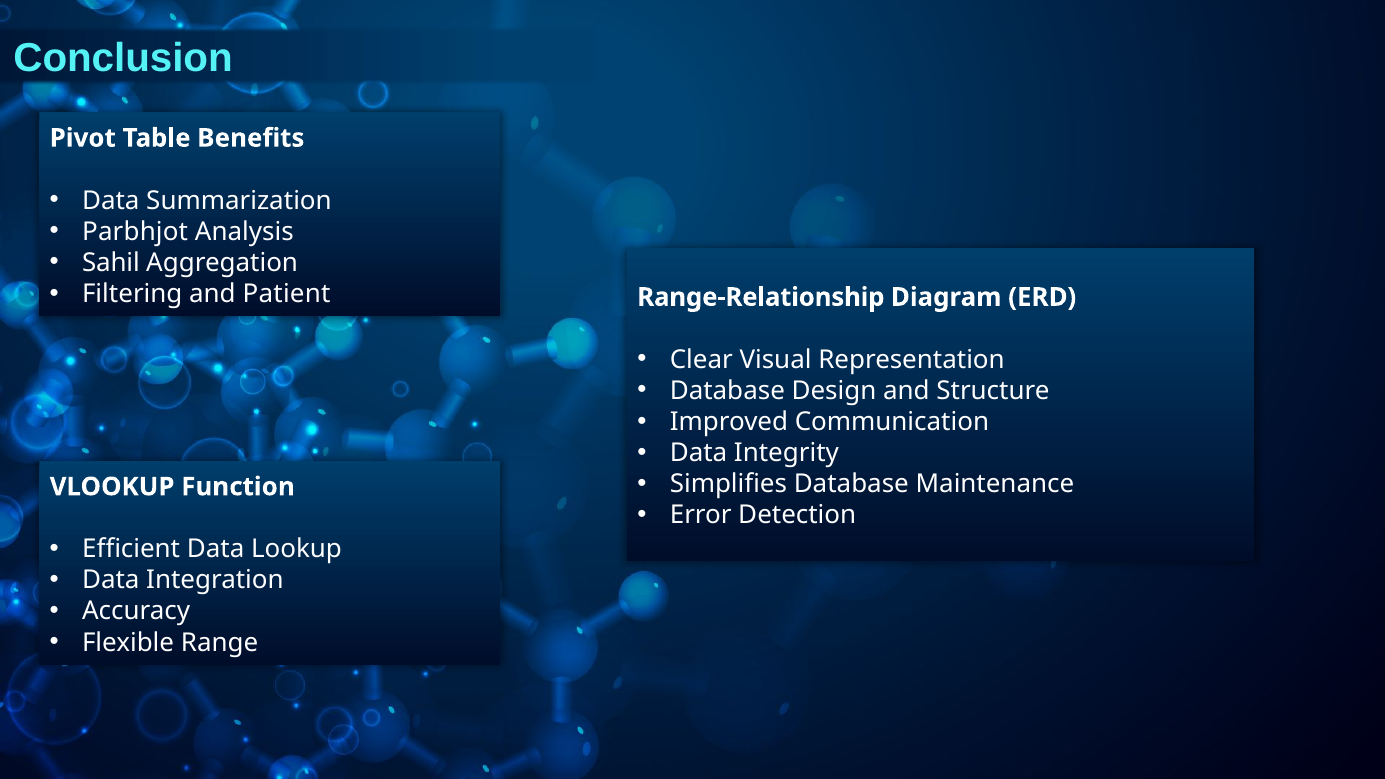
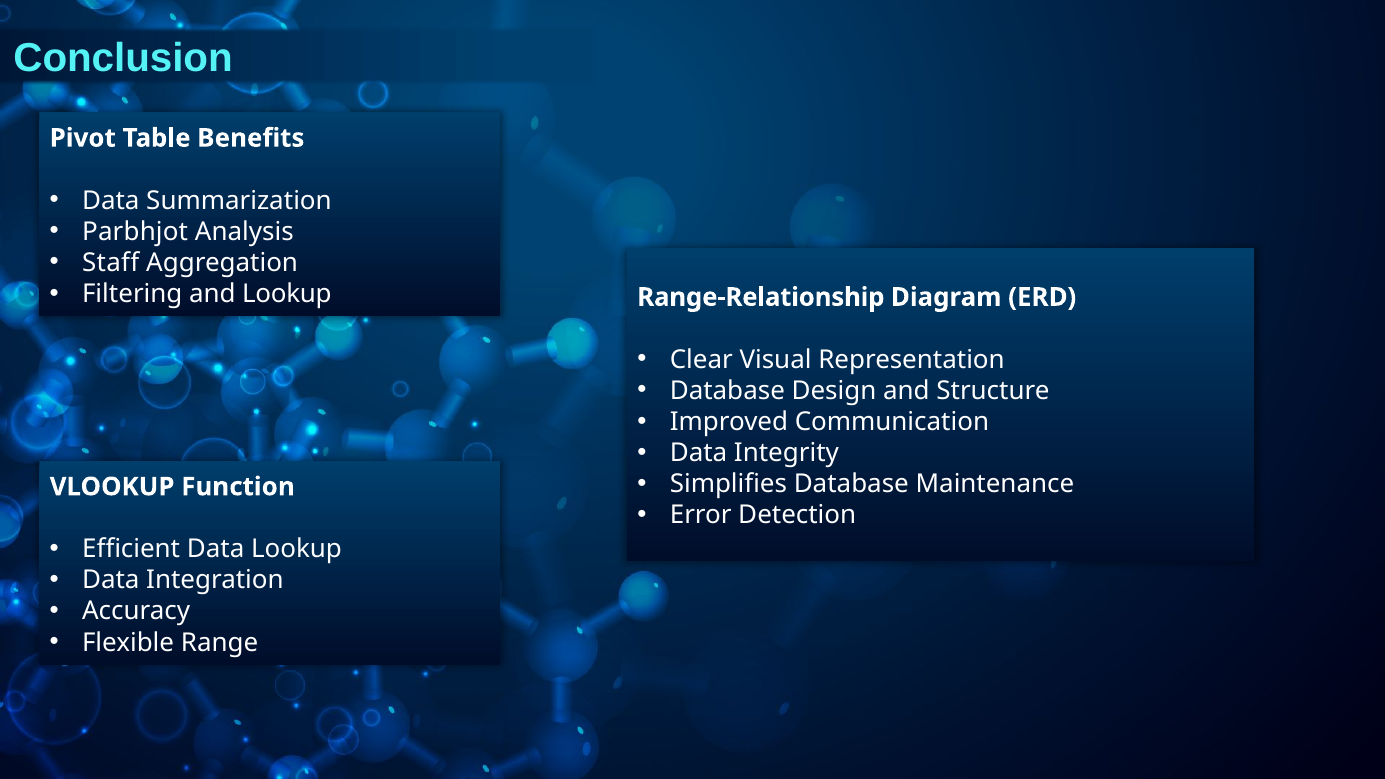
Sahil: Sahil -> Staff
and Patient: Patient -> Lookup
